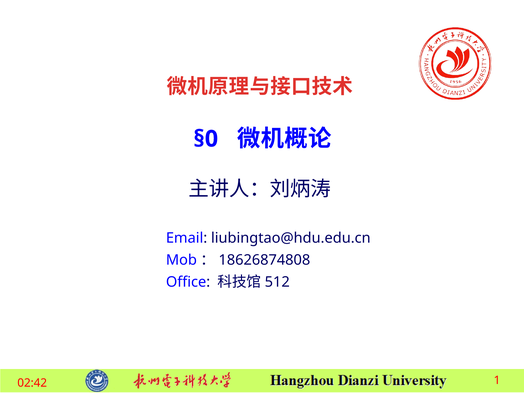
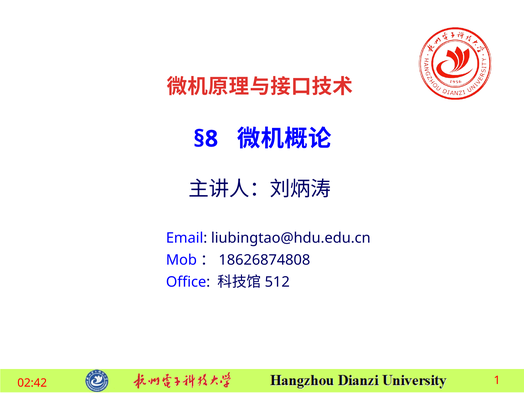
§0: §0 -> §8
